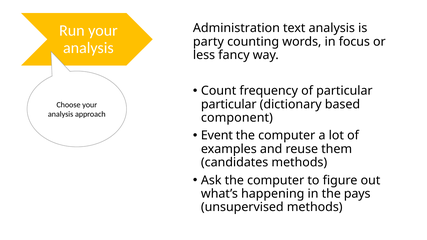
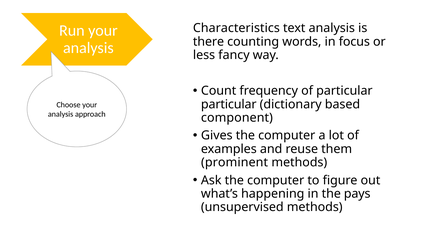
Administration: Administration -> Characteristics
party: party -> there
Event: Event -> Gives
candidates: candidates -> prominent
